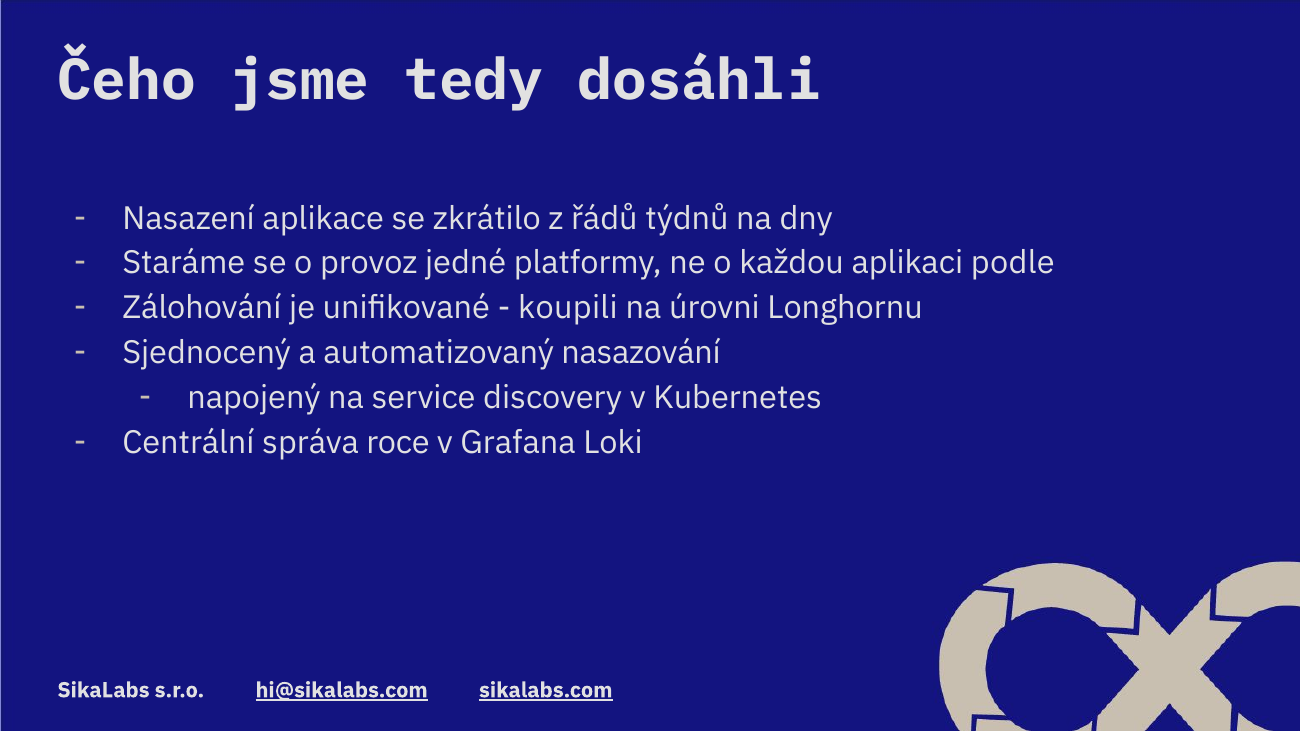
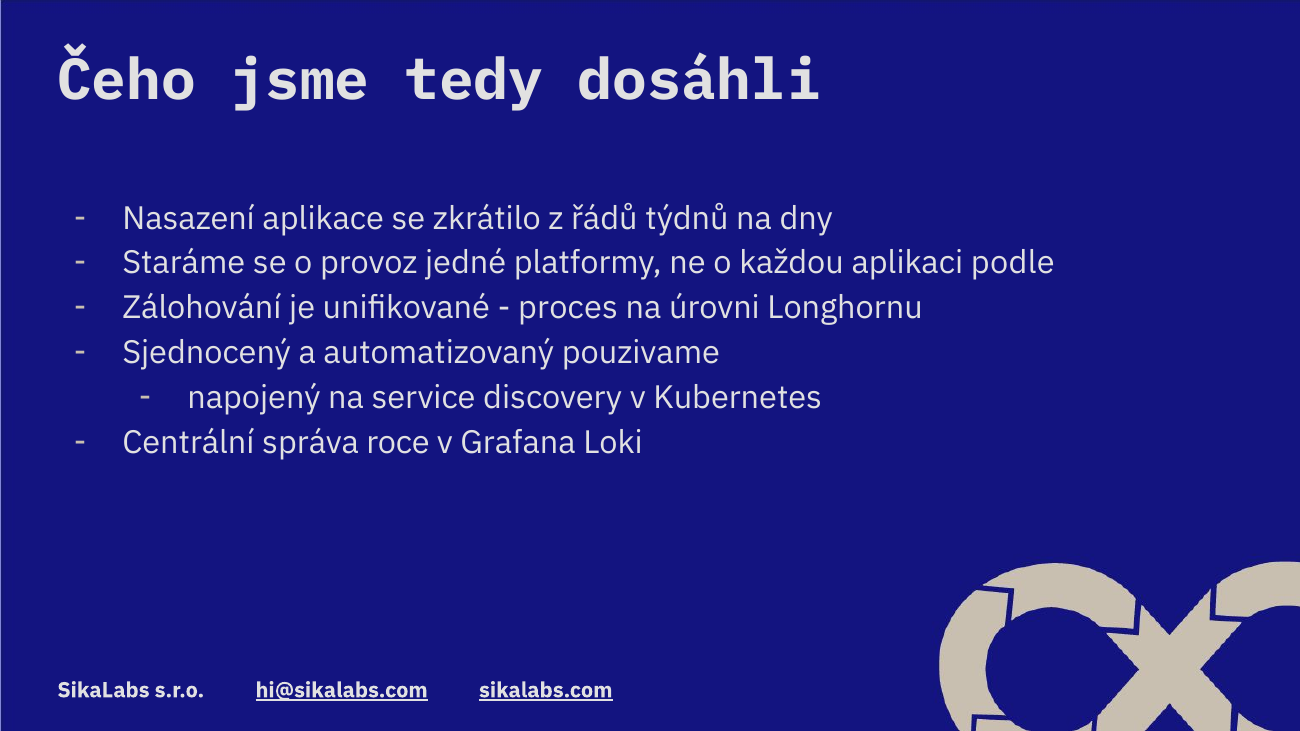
koupili: koupili -> proces
nasazování: nasazování -> pouzivame
